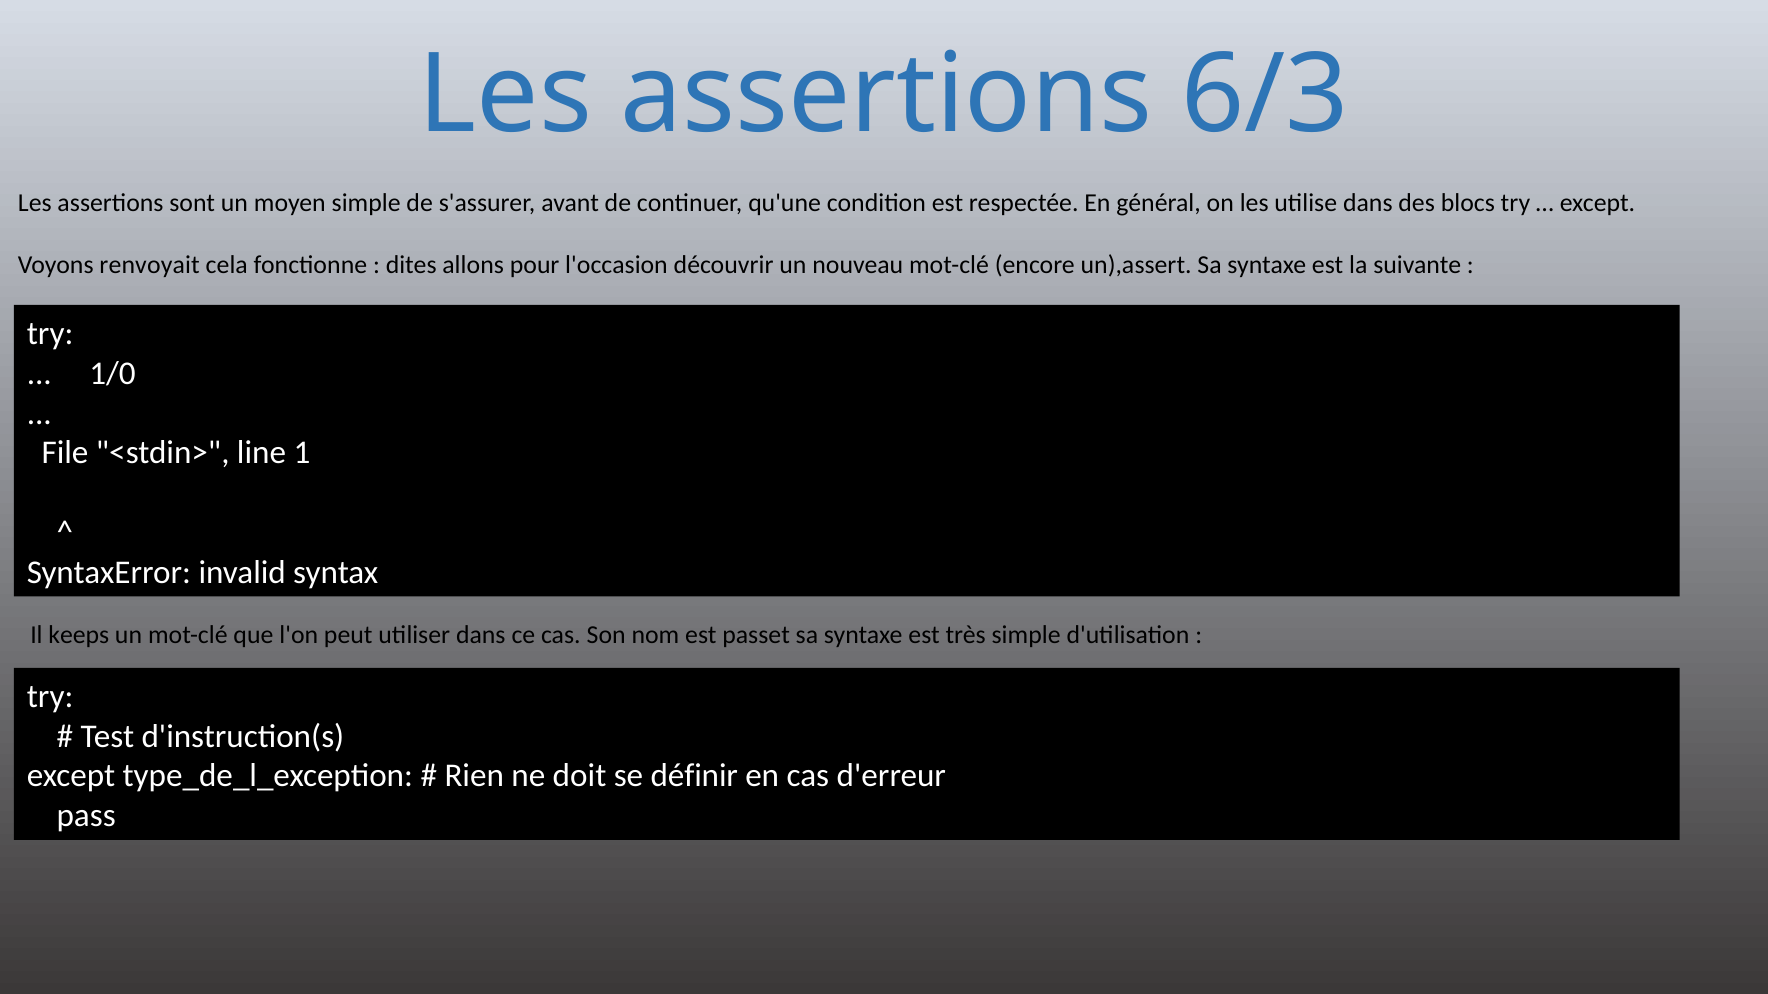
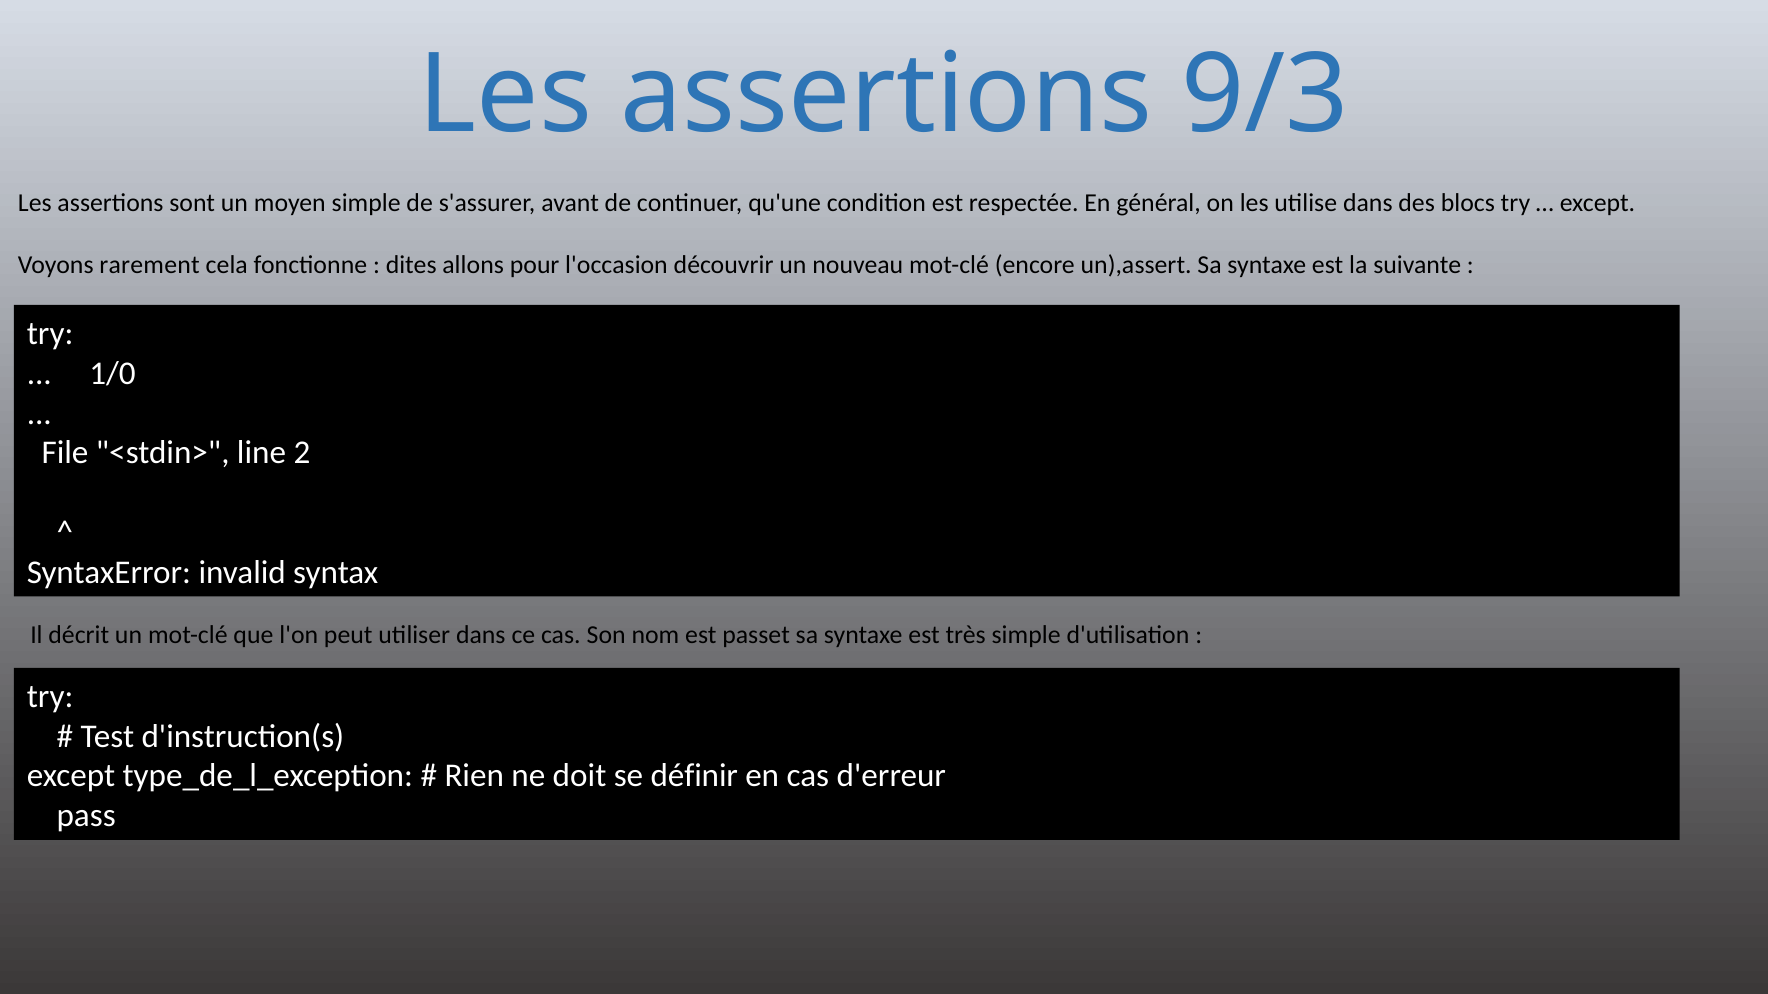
6/3: 6/3 -> 9/3
renvoyait: renvoyait -> rarement
1: 1 -> 2
keeps: keeps -> décrit
